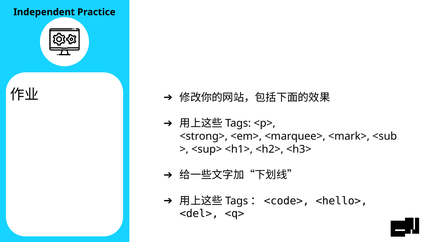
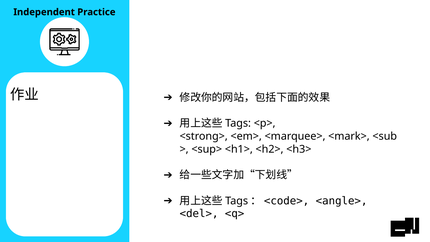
<hello>: <hello> -> <angle>
